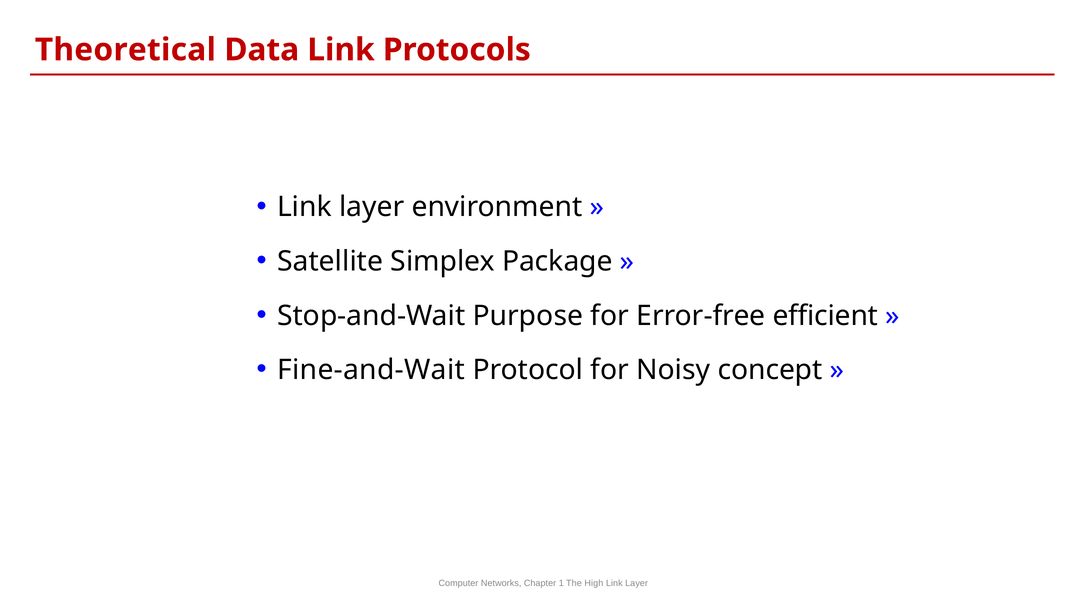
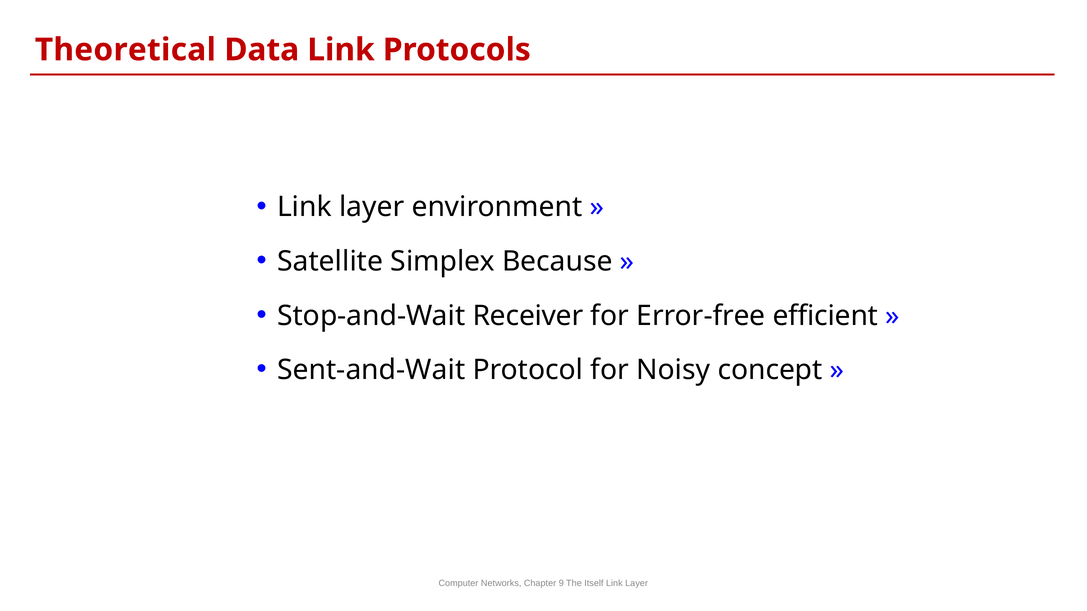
Package: Package -> Because
Purpose: Purpose -> Receiver
Fine-and-Wait: Fine-and-Wait -> Sent-and-Wait
1: 1 -> 9
High: High -> Itself
